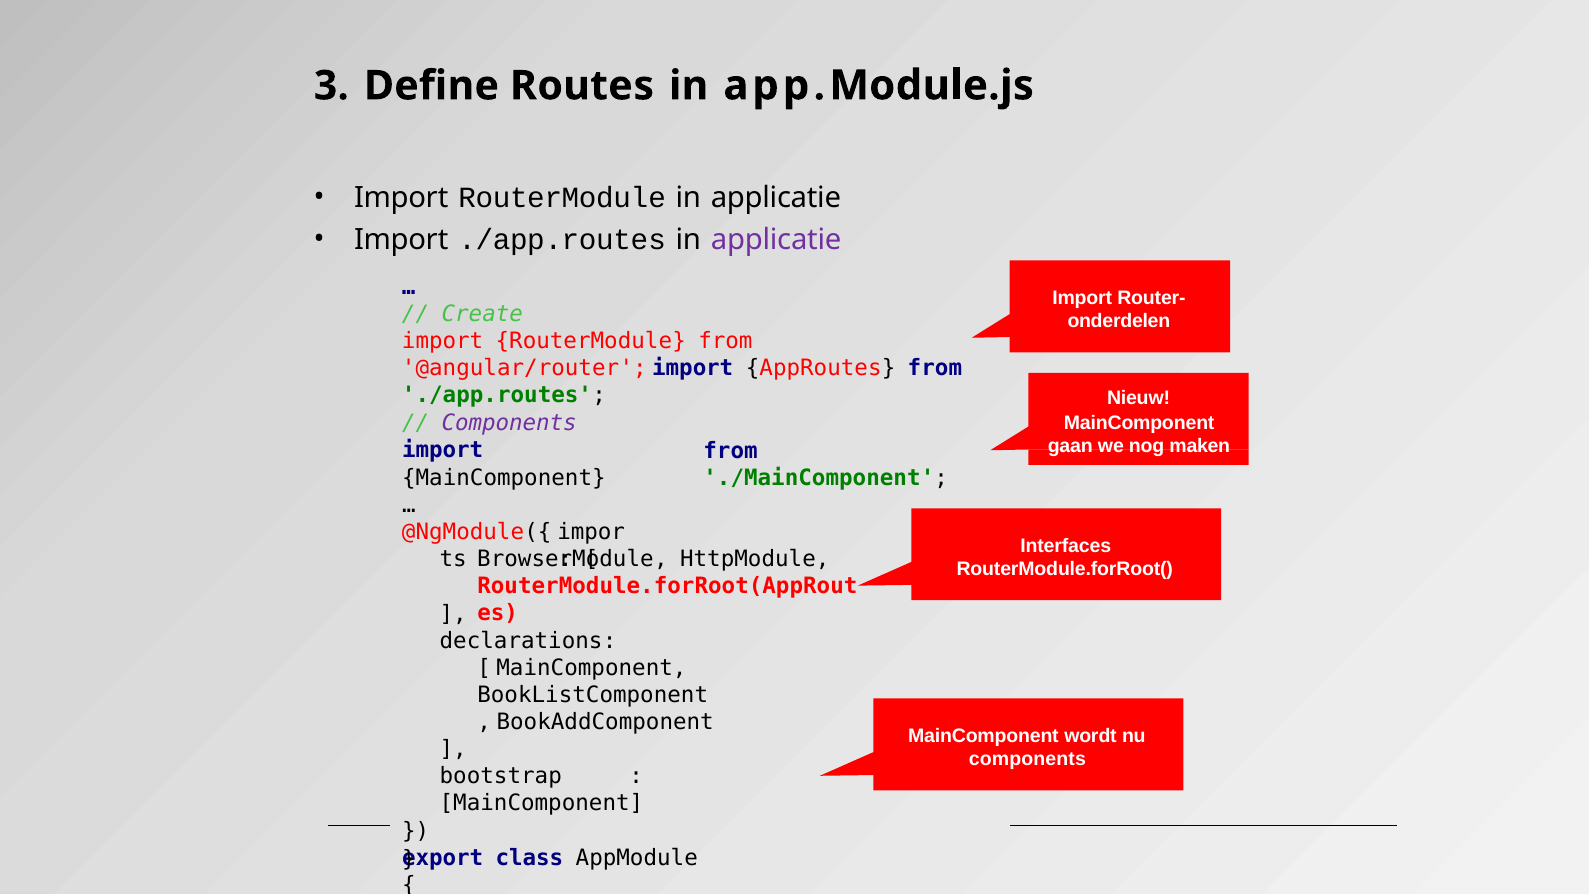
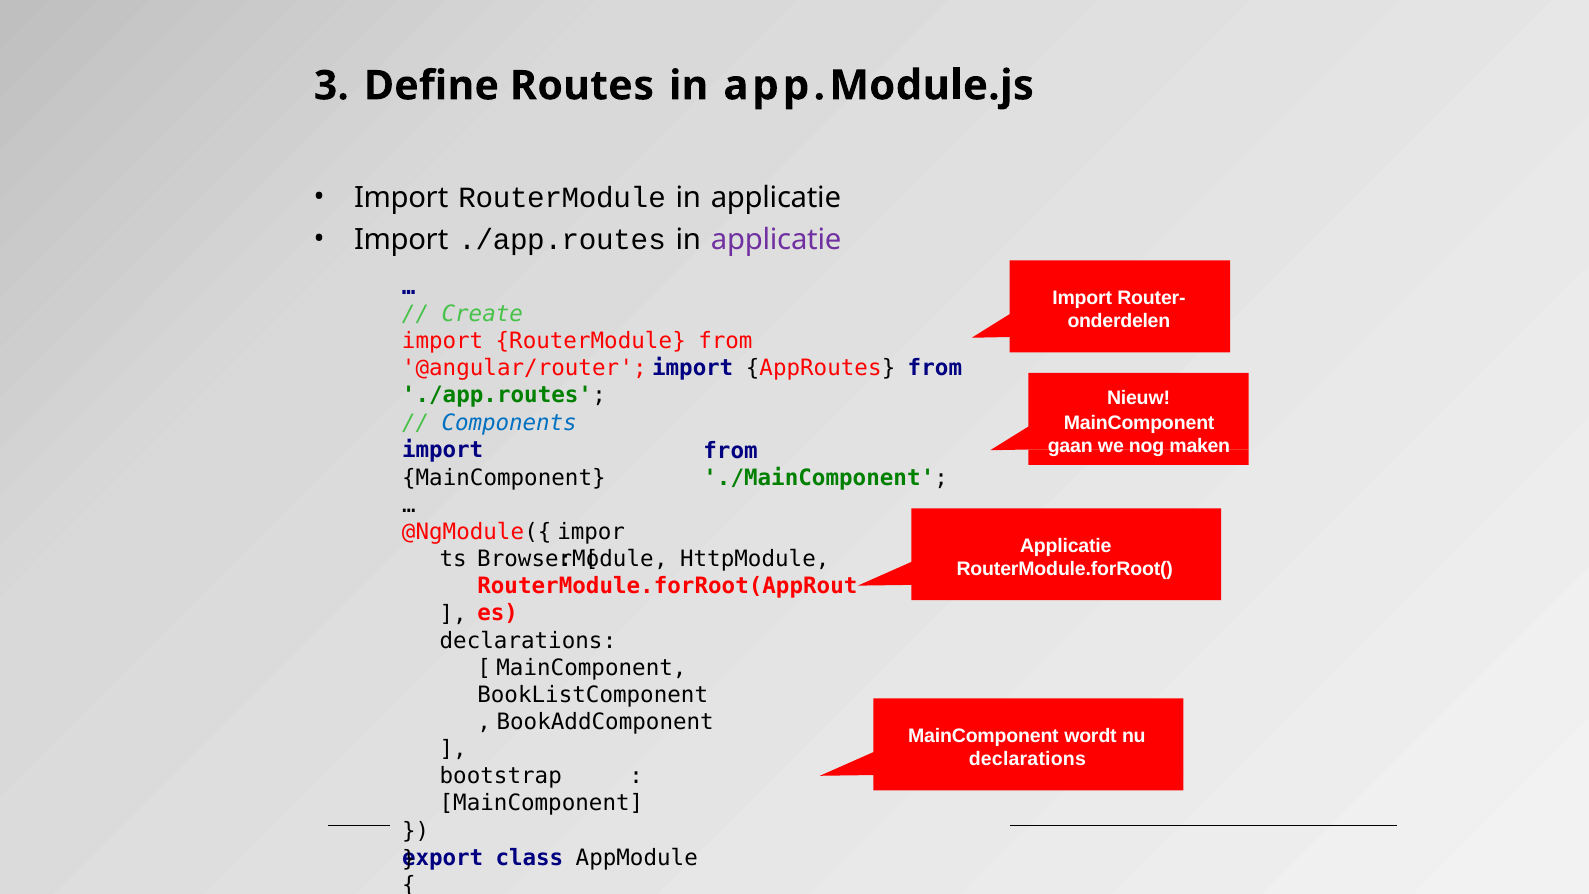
Components at (509, 423) colour: purple -> blue
Interfaces at (1066, 546): Interfaces -> Applicatie
components at (1027, 759): components -> declarations
